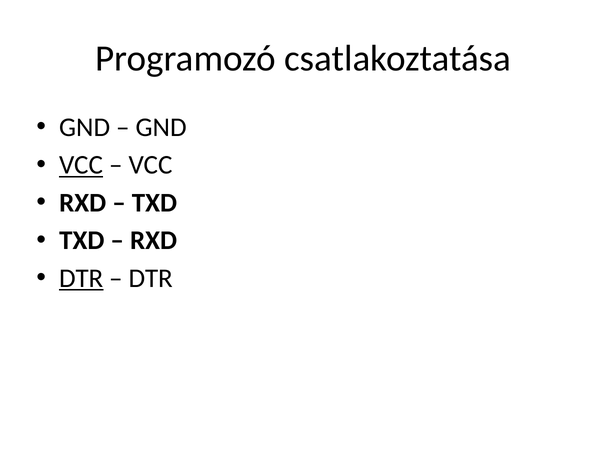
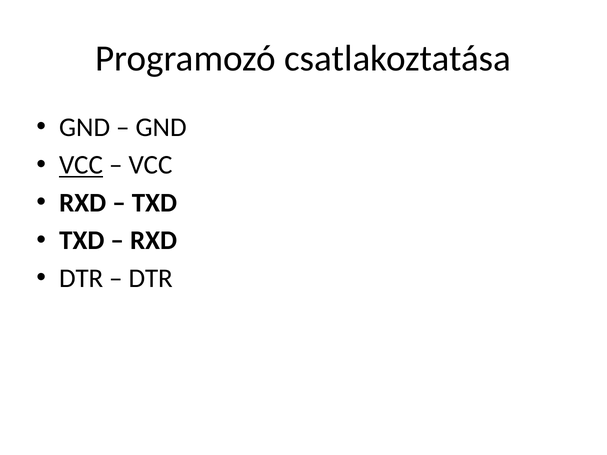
DTR at (81, 278) underline: present -> none
